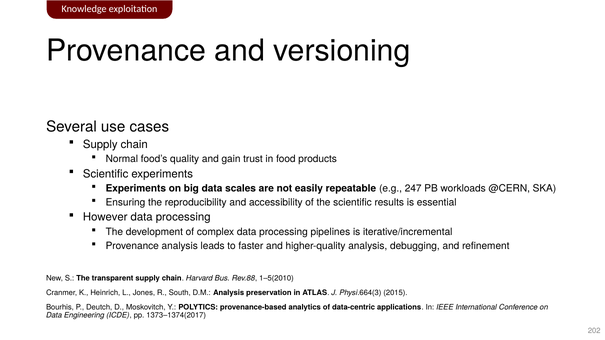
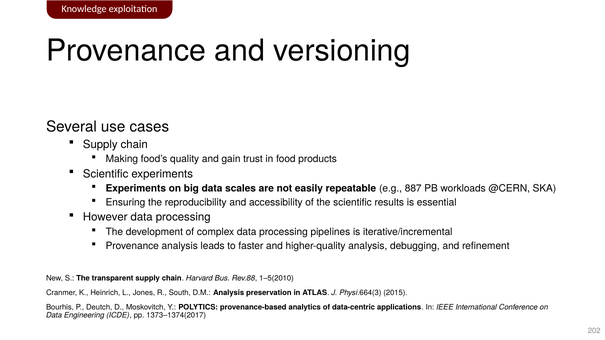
Normal: Normal -> Making
247: 247 -> 887
